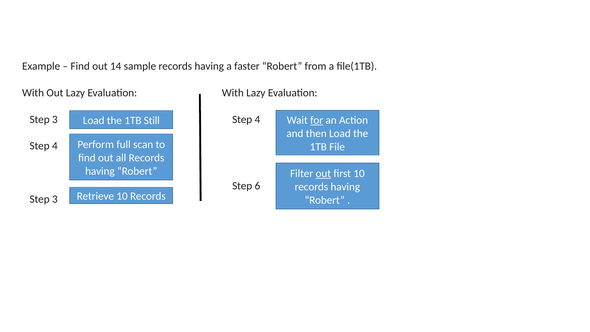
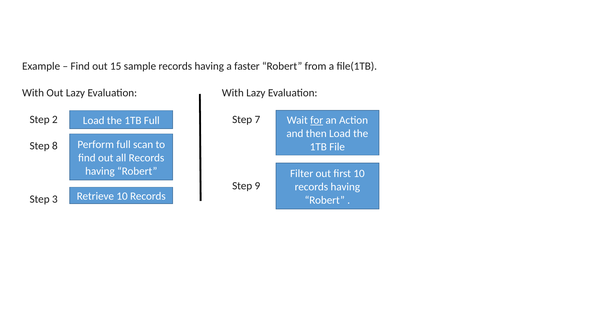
14: 14 -> 15
3 at (55, 119): 3 -> 2
4 at (257, 119): 4 -> 7
1TB Still: Still -> Full
4 at (55, 146): 4 -> 8
out at (323, 173) underline: present -> none
6: 6 -> 9
